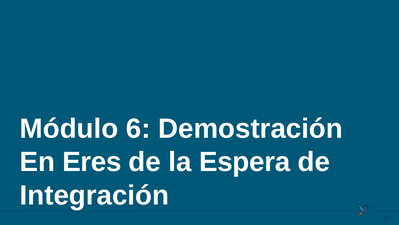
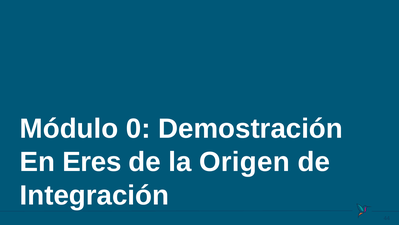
6: 6 -> 0
Espera: Espera -> Origen
